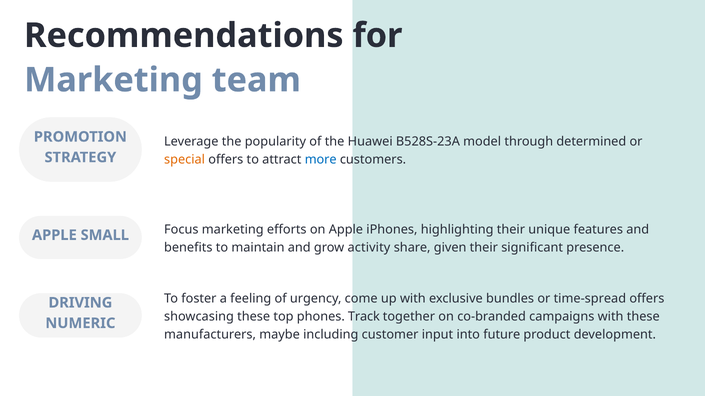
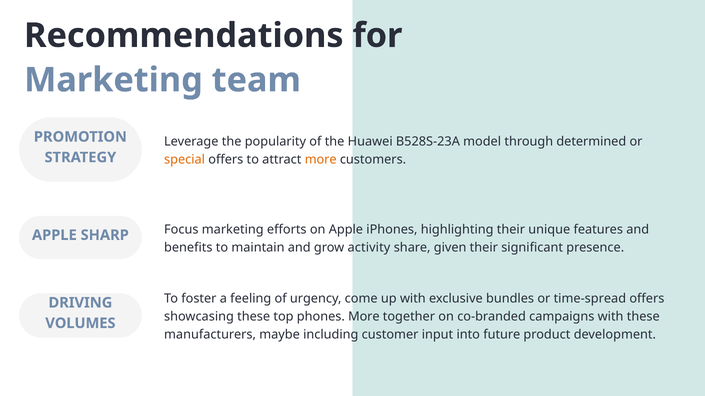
more at (321, 160) colour: blue -> orange
SMALL: SMALL -> SHARP
phones Track: Track -> More
NUMERIC: NUMERIC -> VOLUMES
